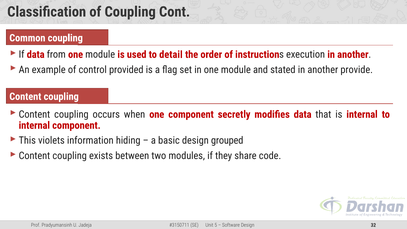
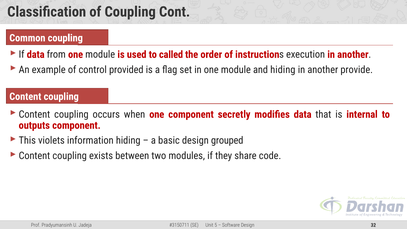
detail: detail -> called
and stated: stated -> hiding
internal at (34, 125): internal -> outputs
